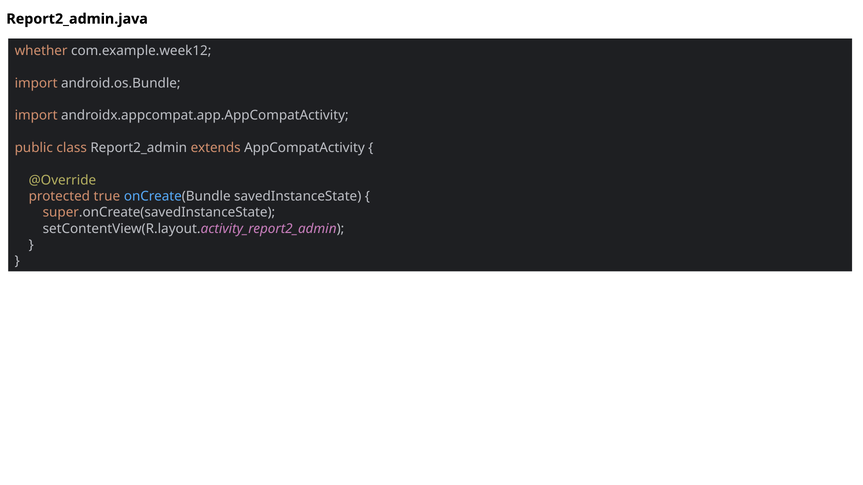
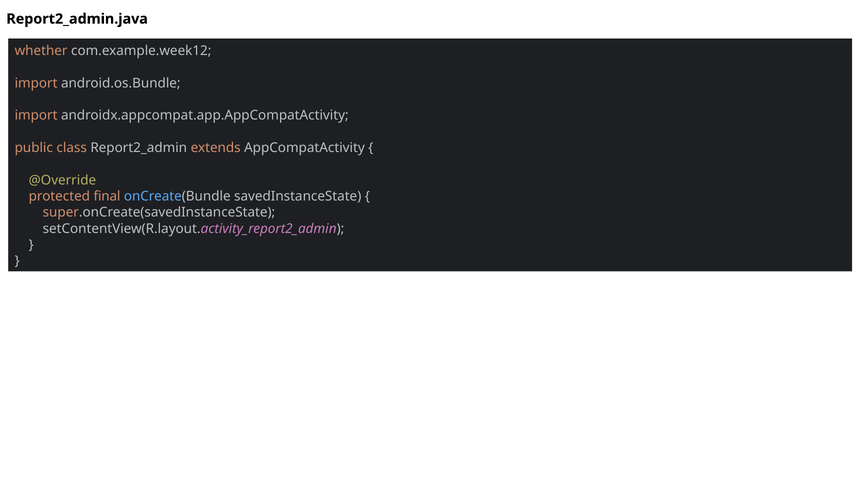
true: true -> final
